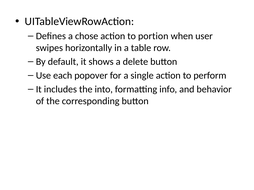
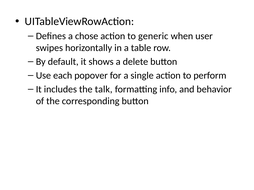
portion: portion -> generic
into: into -> talk
